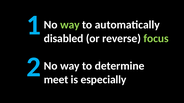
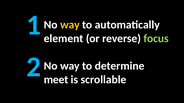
way at (70, 25) colour: light green -> yellow
disabled: disabled -> element
especially: especially -> scrollable
